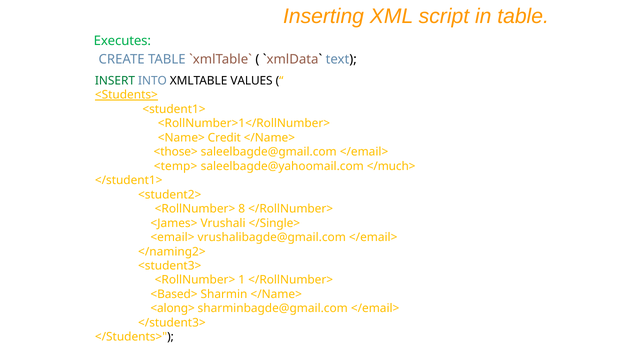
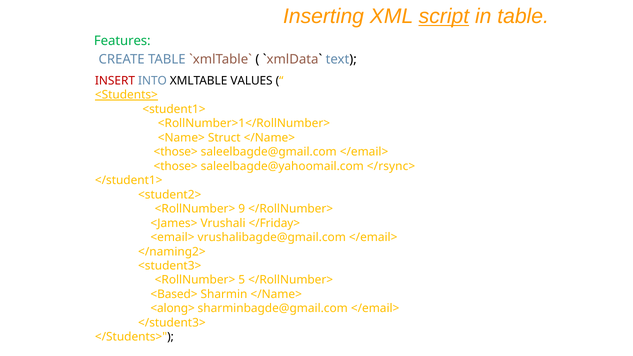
script underline: none -> present
Executes: Executes -> Features
INSERT colour: green -> red
Credit: Credit -> Struct
<temp> at (176, 166): <temp> -> <those>
</much>: </much> -> </rsync>
8: 8 -> 9
</Single>: </Single> -> </Friday>
1: 1 -> 5
